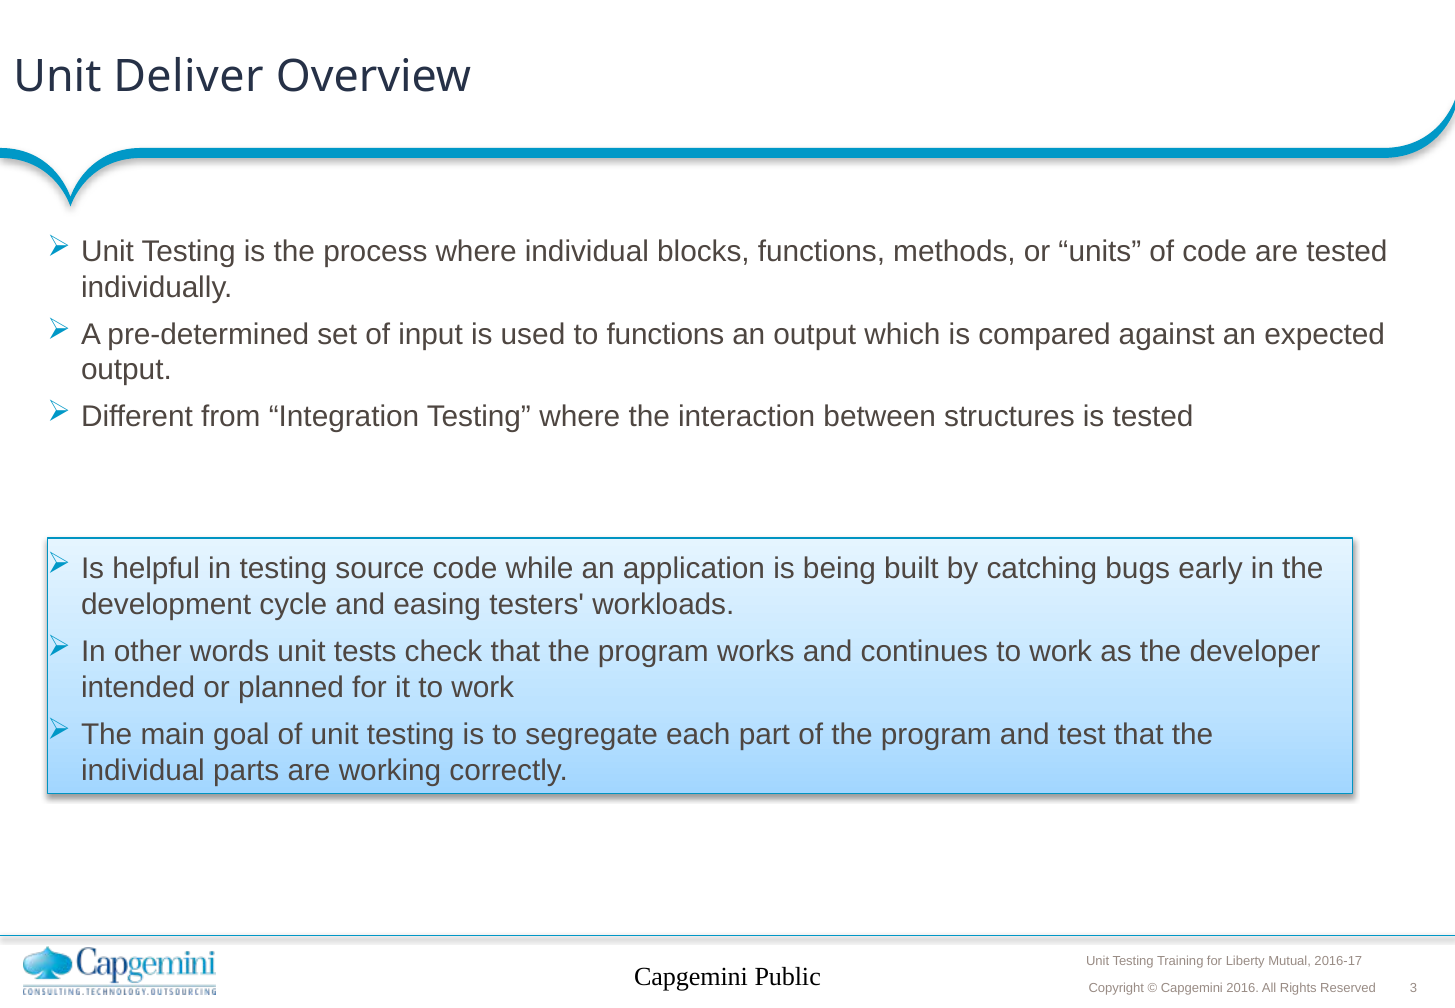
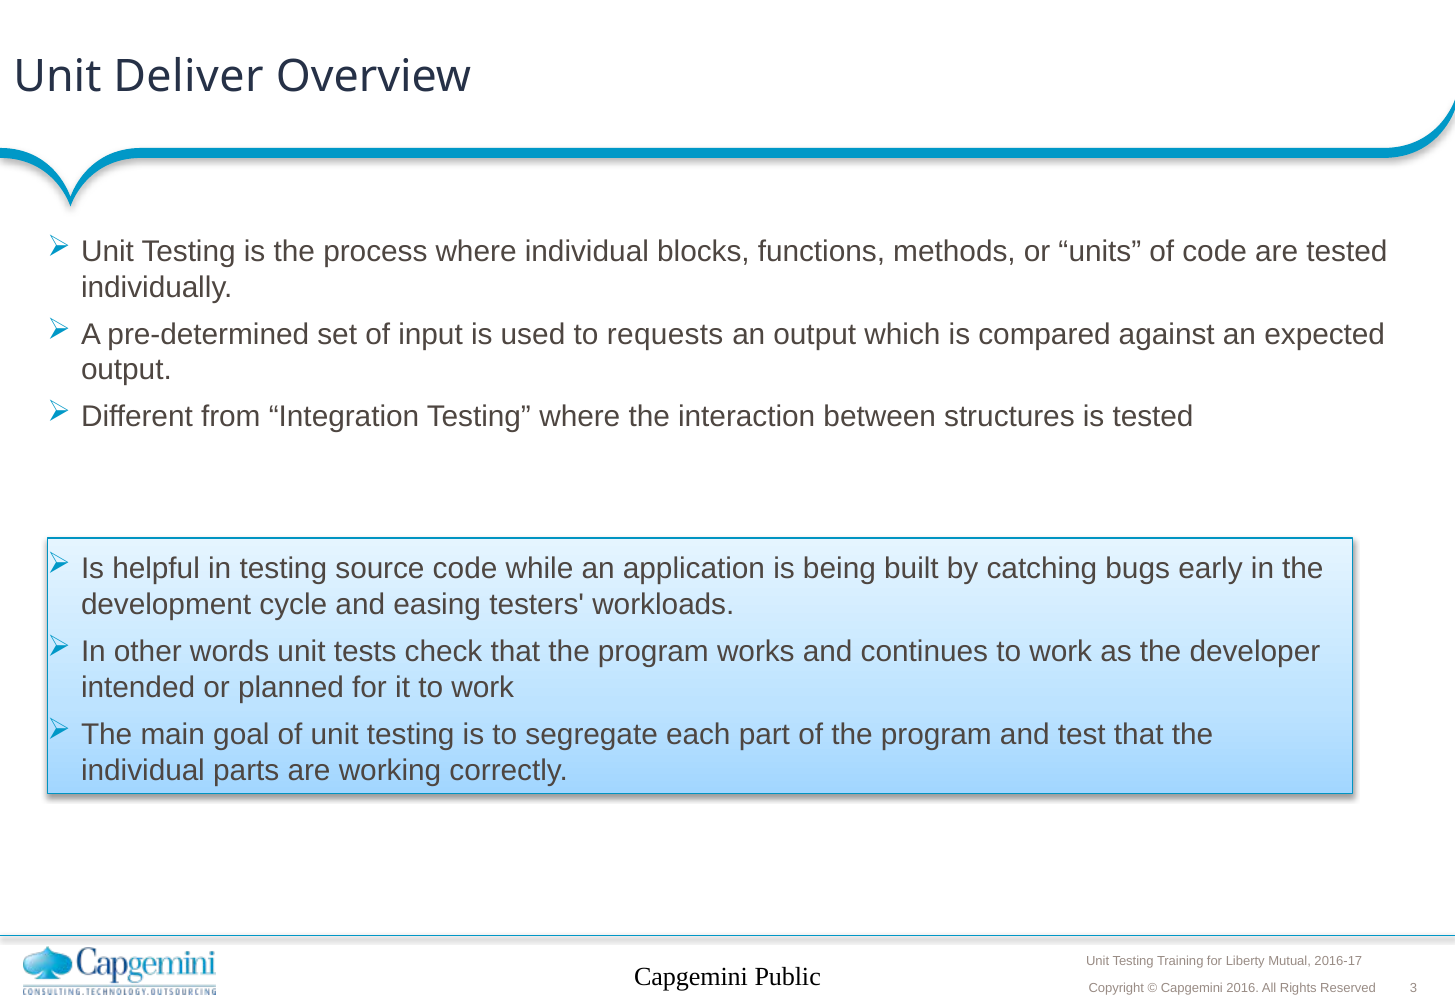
to functions: functions -> requests
